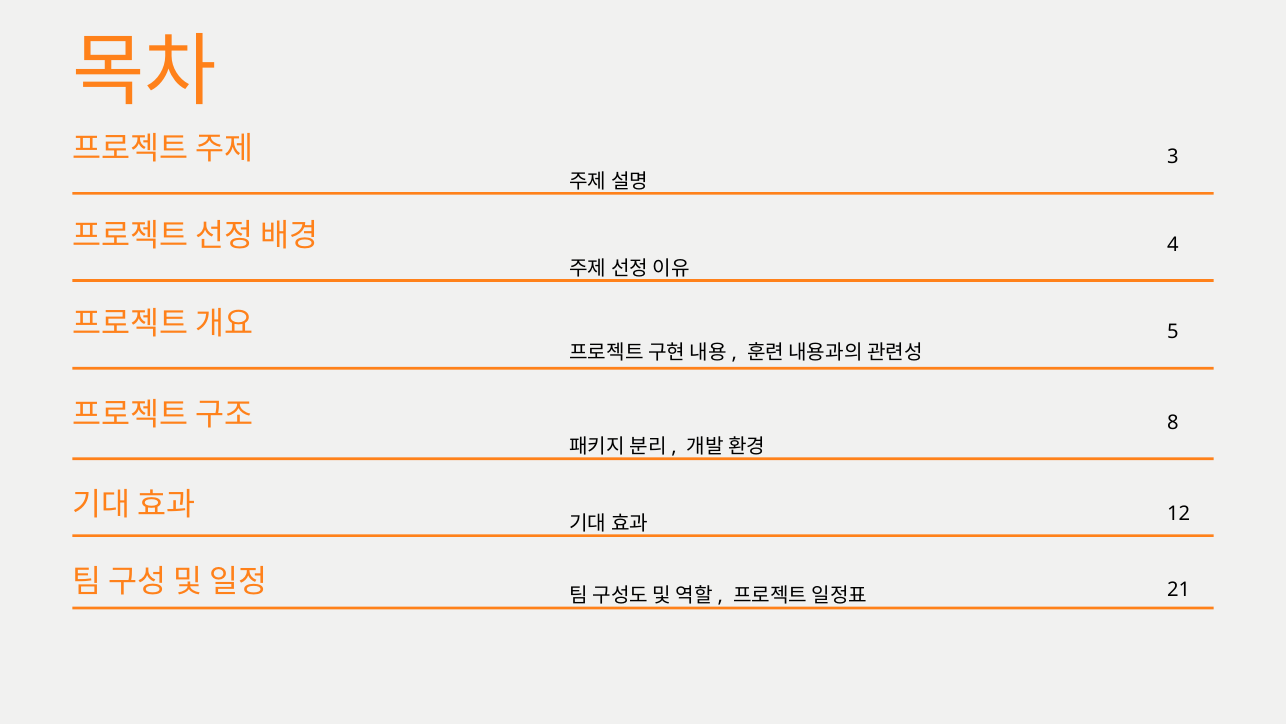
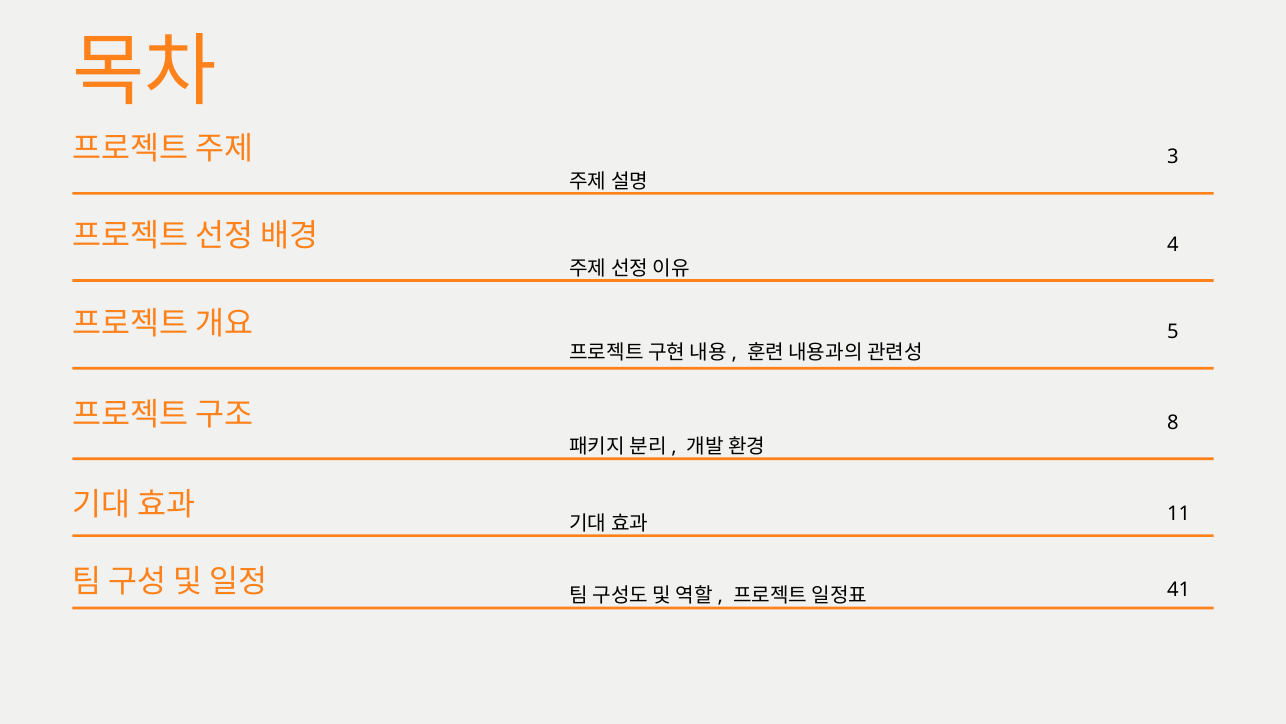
12: 12 -> 11
21: 21 -> 41
